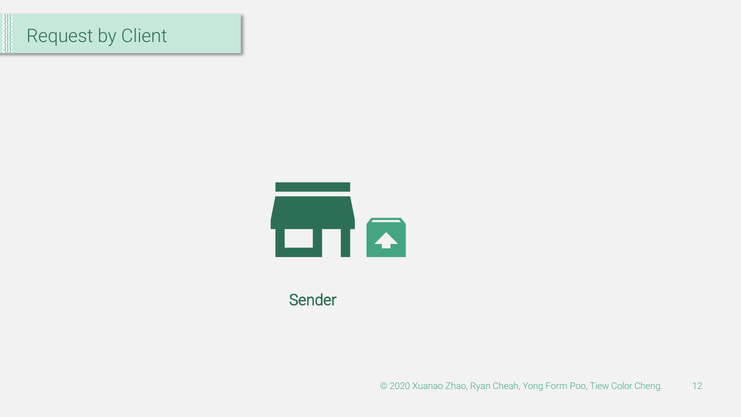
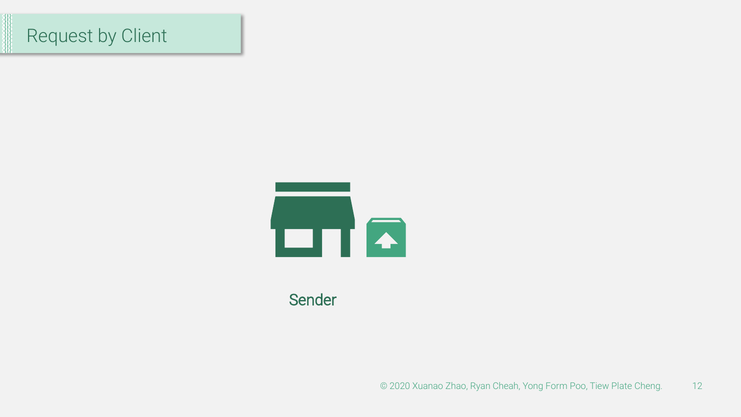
Color: Color -> Plate
